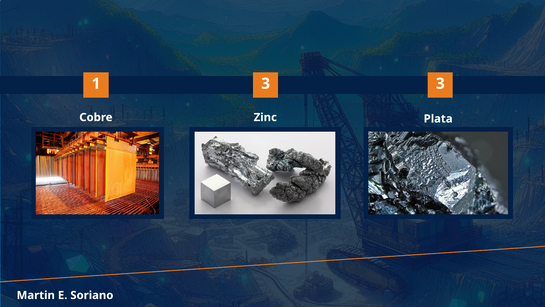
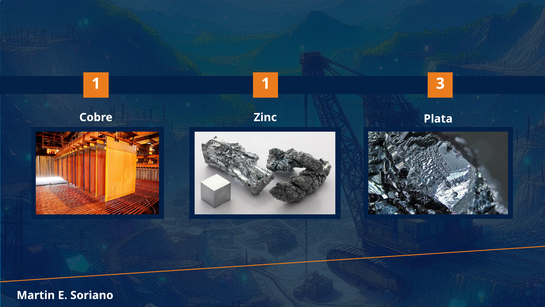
1 3: 3 -> 1
